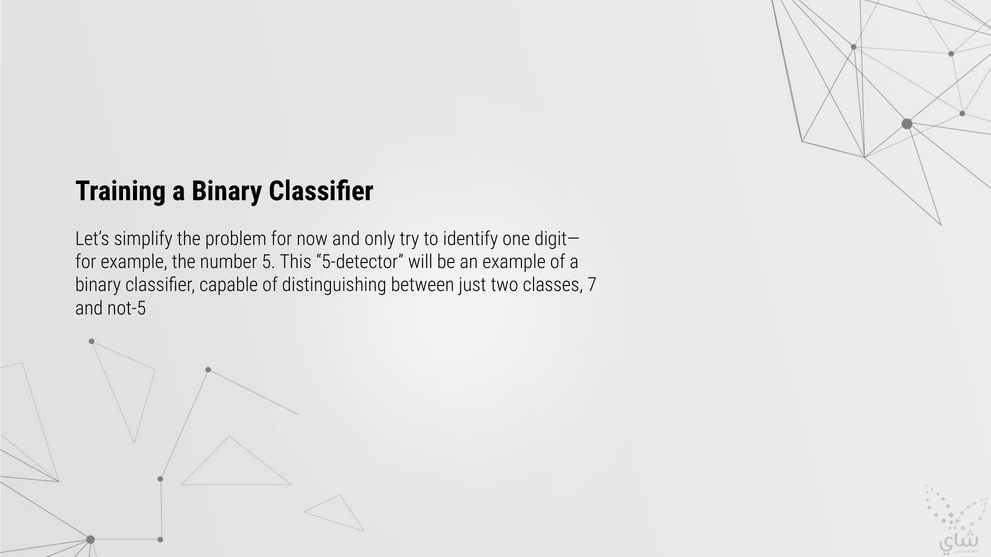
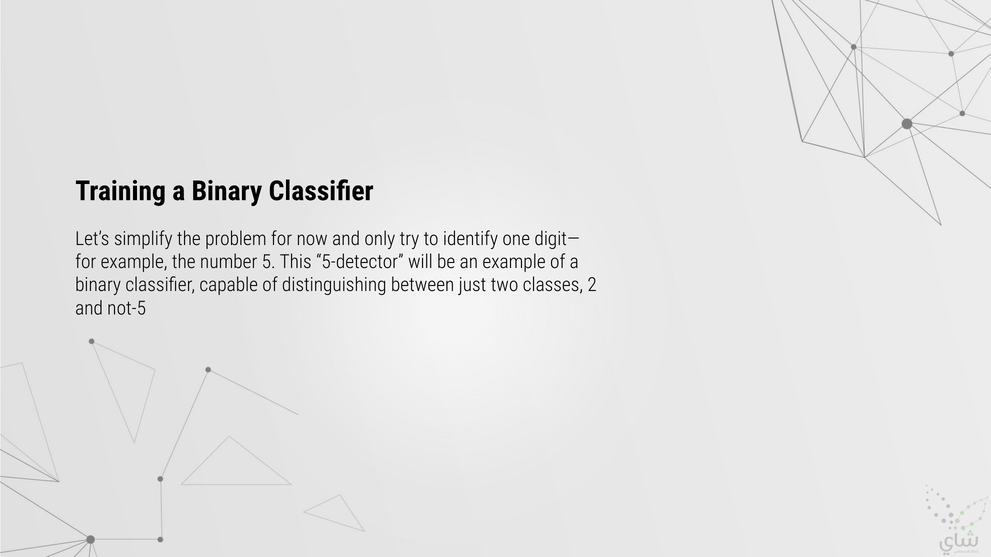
7: 7 -> 2
